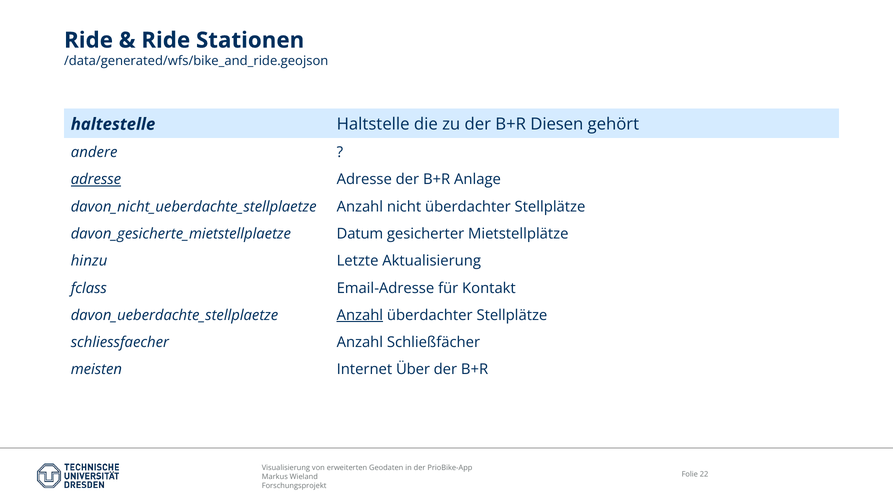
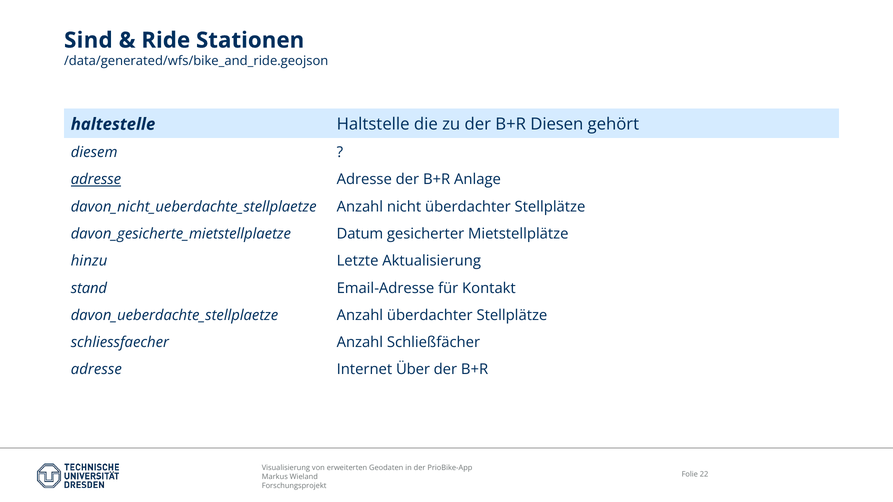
Ride at (88, 40): Ride -> Sind
andere: andere -> diesem
fclass: fclass -> stand
Anzahl at (360, 315) underline: present -> none
meisten at (96, 370): meisten -> adresse
